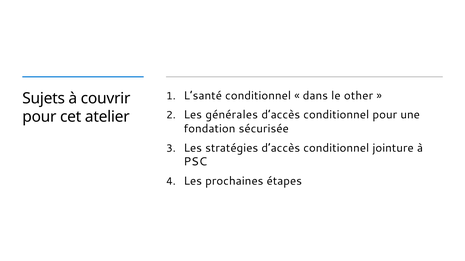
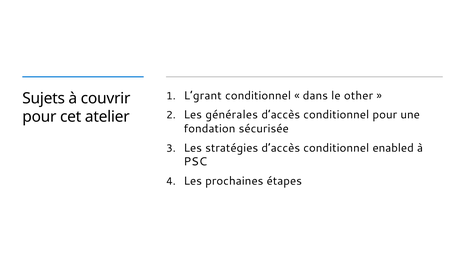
L’santé: L’santé -> L’grant
jointure: jointure -> enabled
